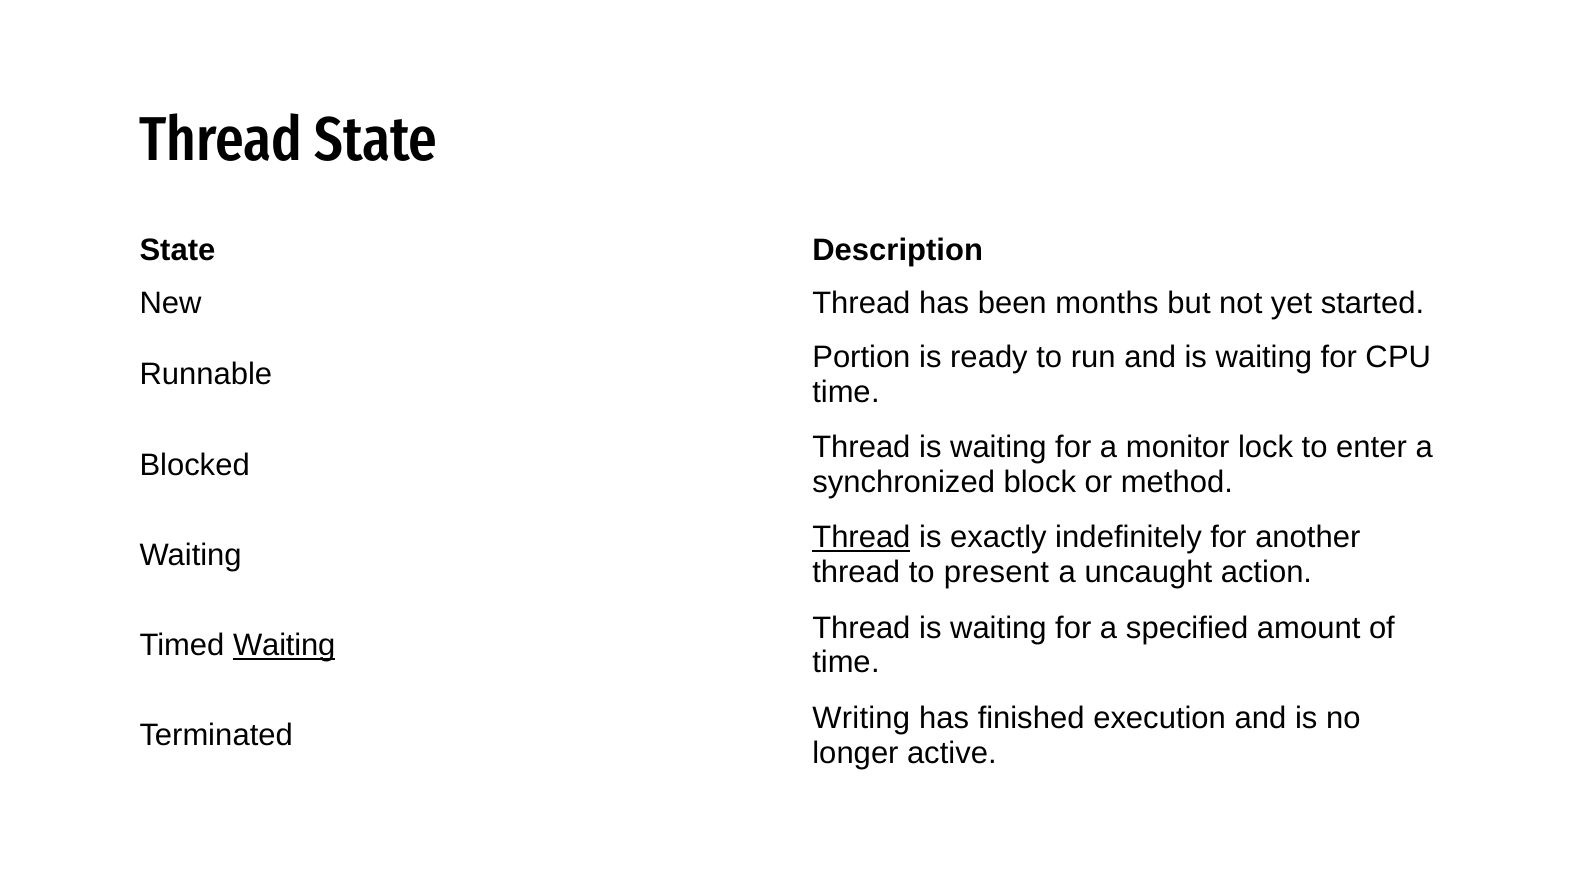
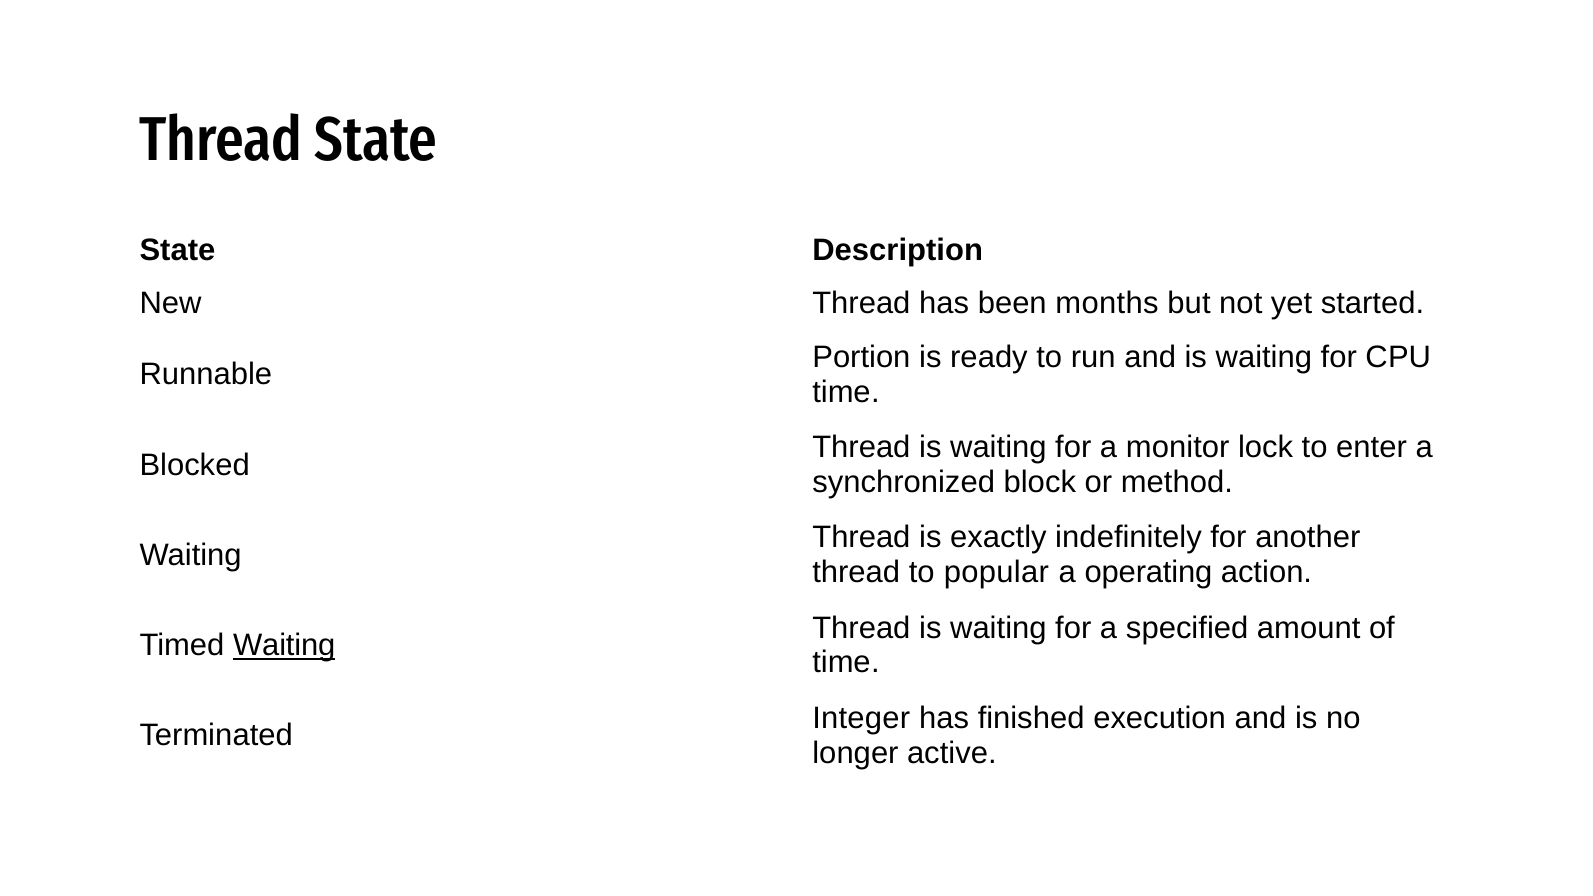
Thread at (861, 538) underline: present -> none
present: present -> popular
uncaught: uncaught -> operating
Writing: Writing -> Integer
